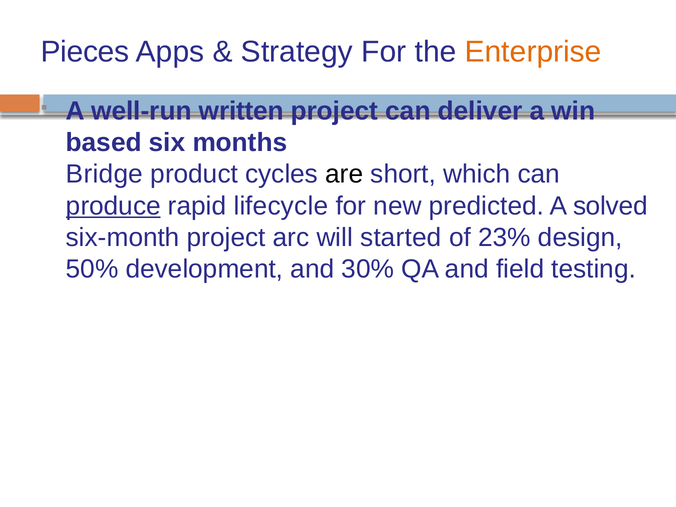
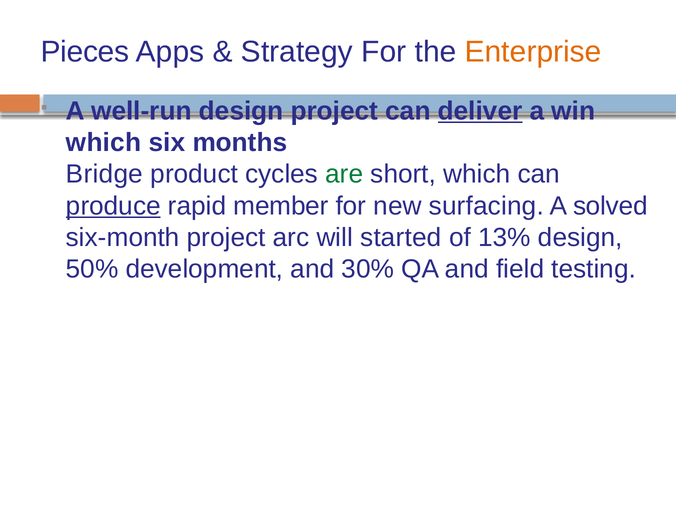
well-run written: written -> design
deliver underline: none -> present
based at (104, 143): based -> which
are colour: black -> green
lifecycle: lifecycle -> member
predicted: predicted -> surfacing
23%: 23% -> 13%
